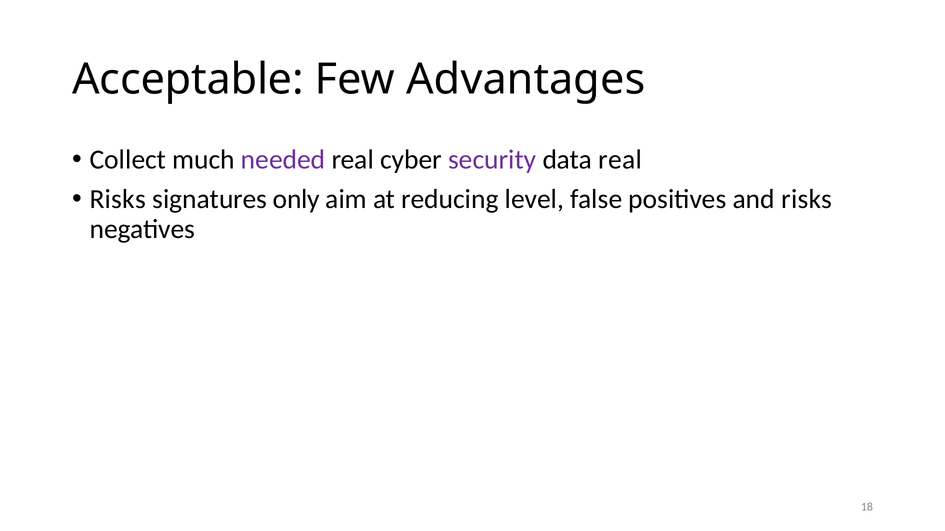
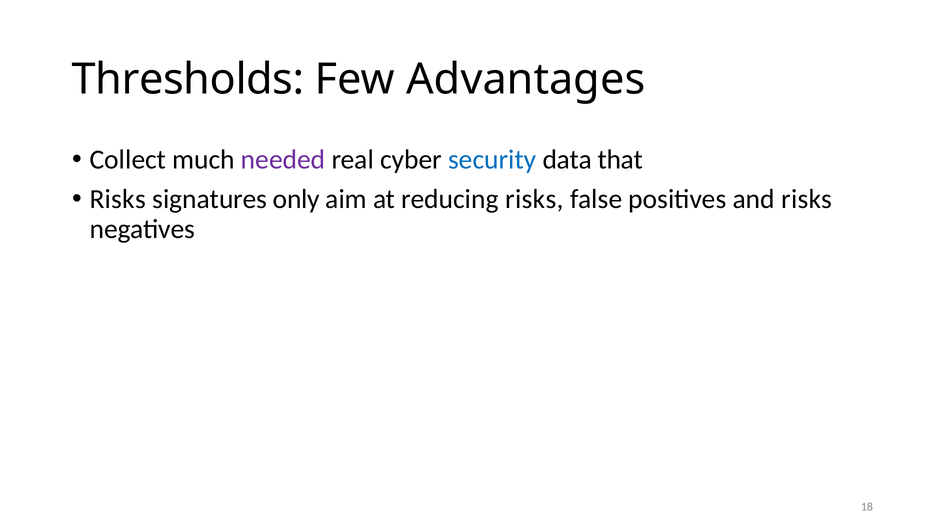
Acceptable: Acceptable -> Thresholds
security colour: purple -> blue
data real: real -> that
reducing level: level -> risks
